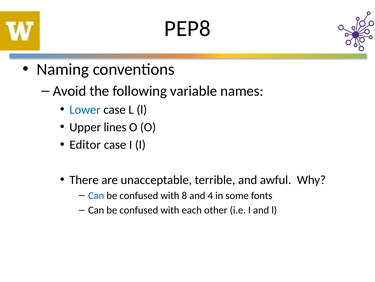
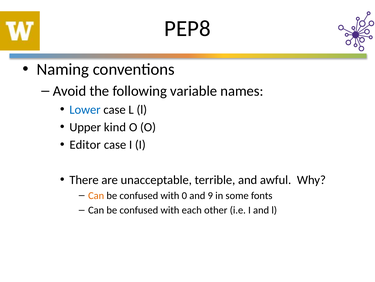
lines: lines -> kind
Can at (96, 195) colour: blue -> orange
8: 8 -> 0
4: 4 -> 9
